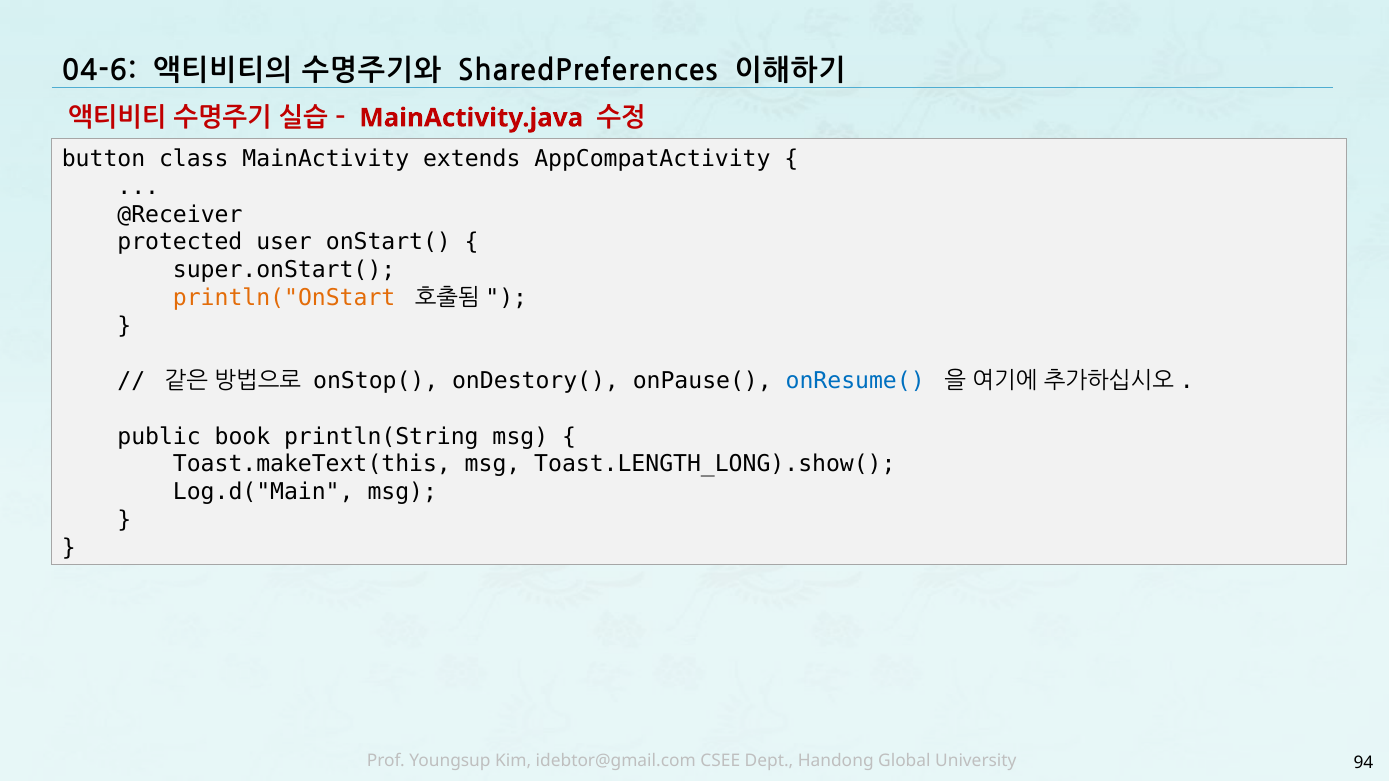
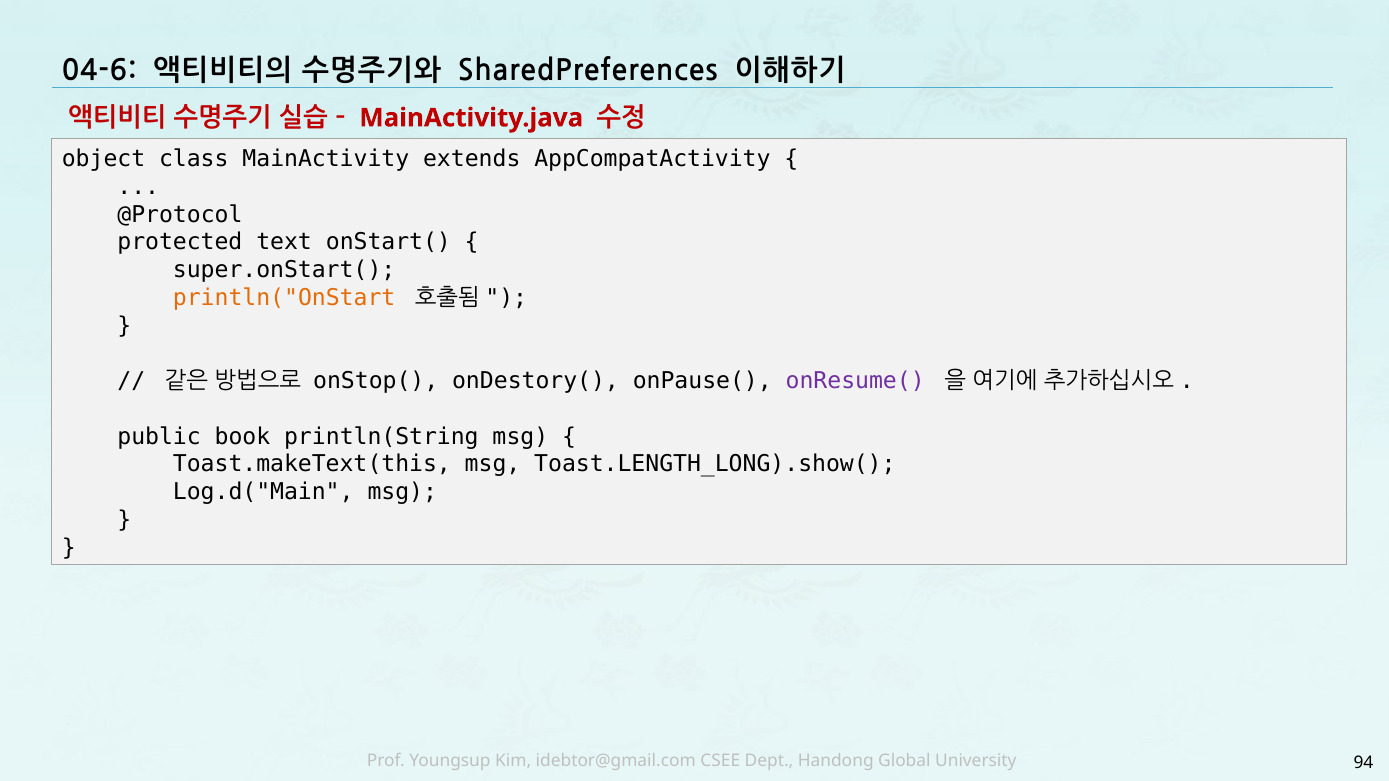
button: button -> object
@Receiver: @Receiver -> @Protocol
user: user -> text
onResume( colour: blue -> purple
